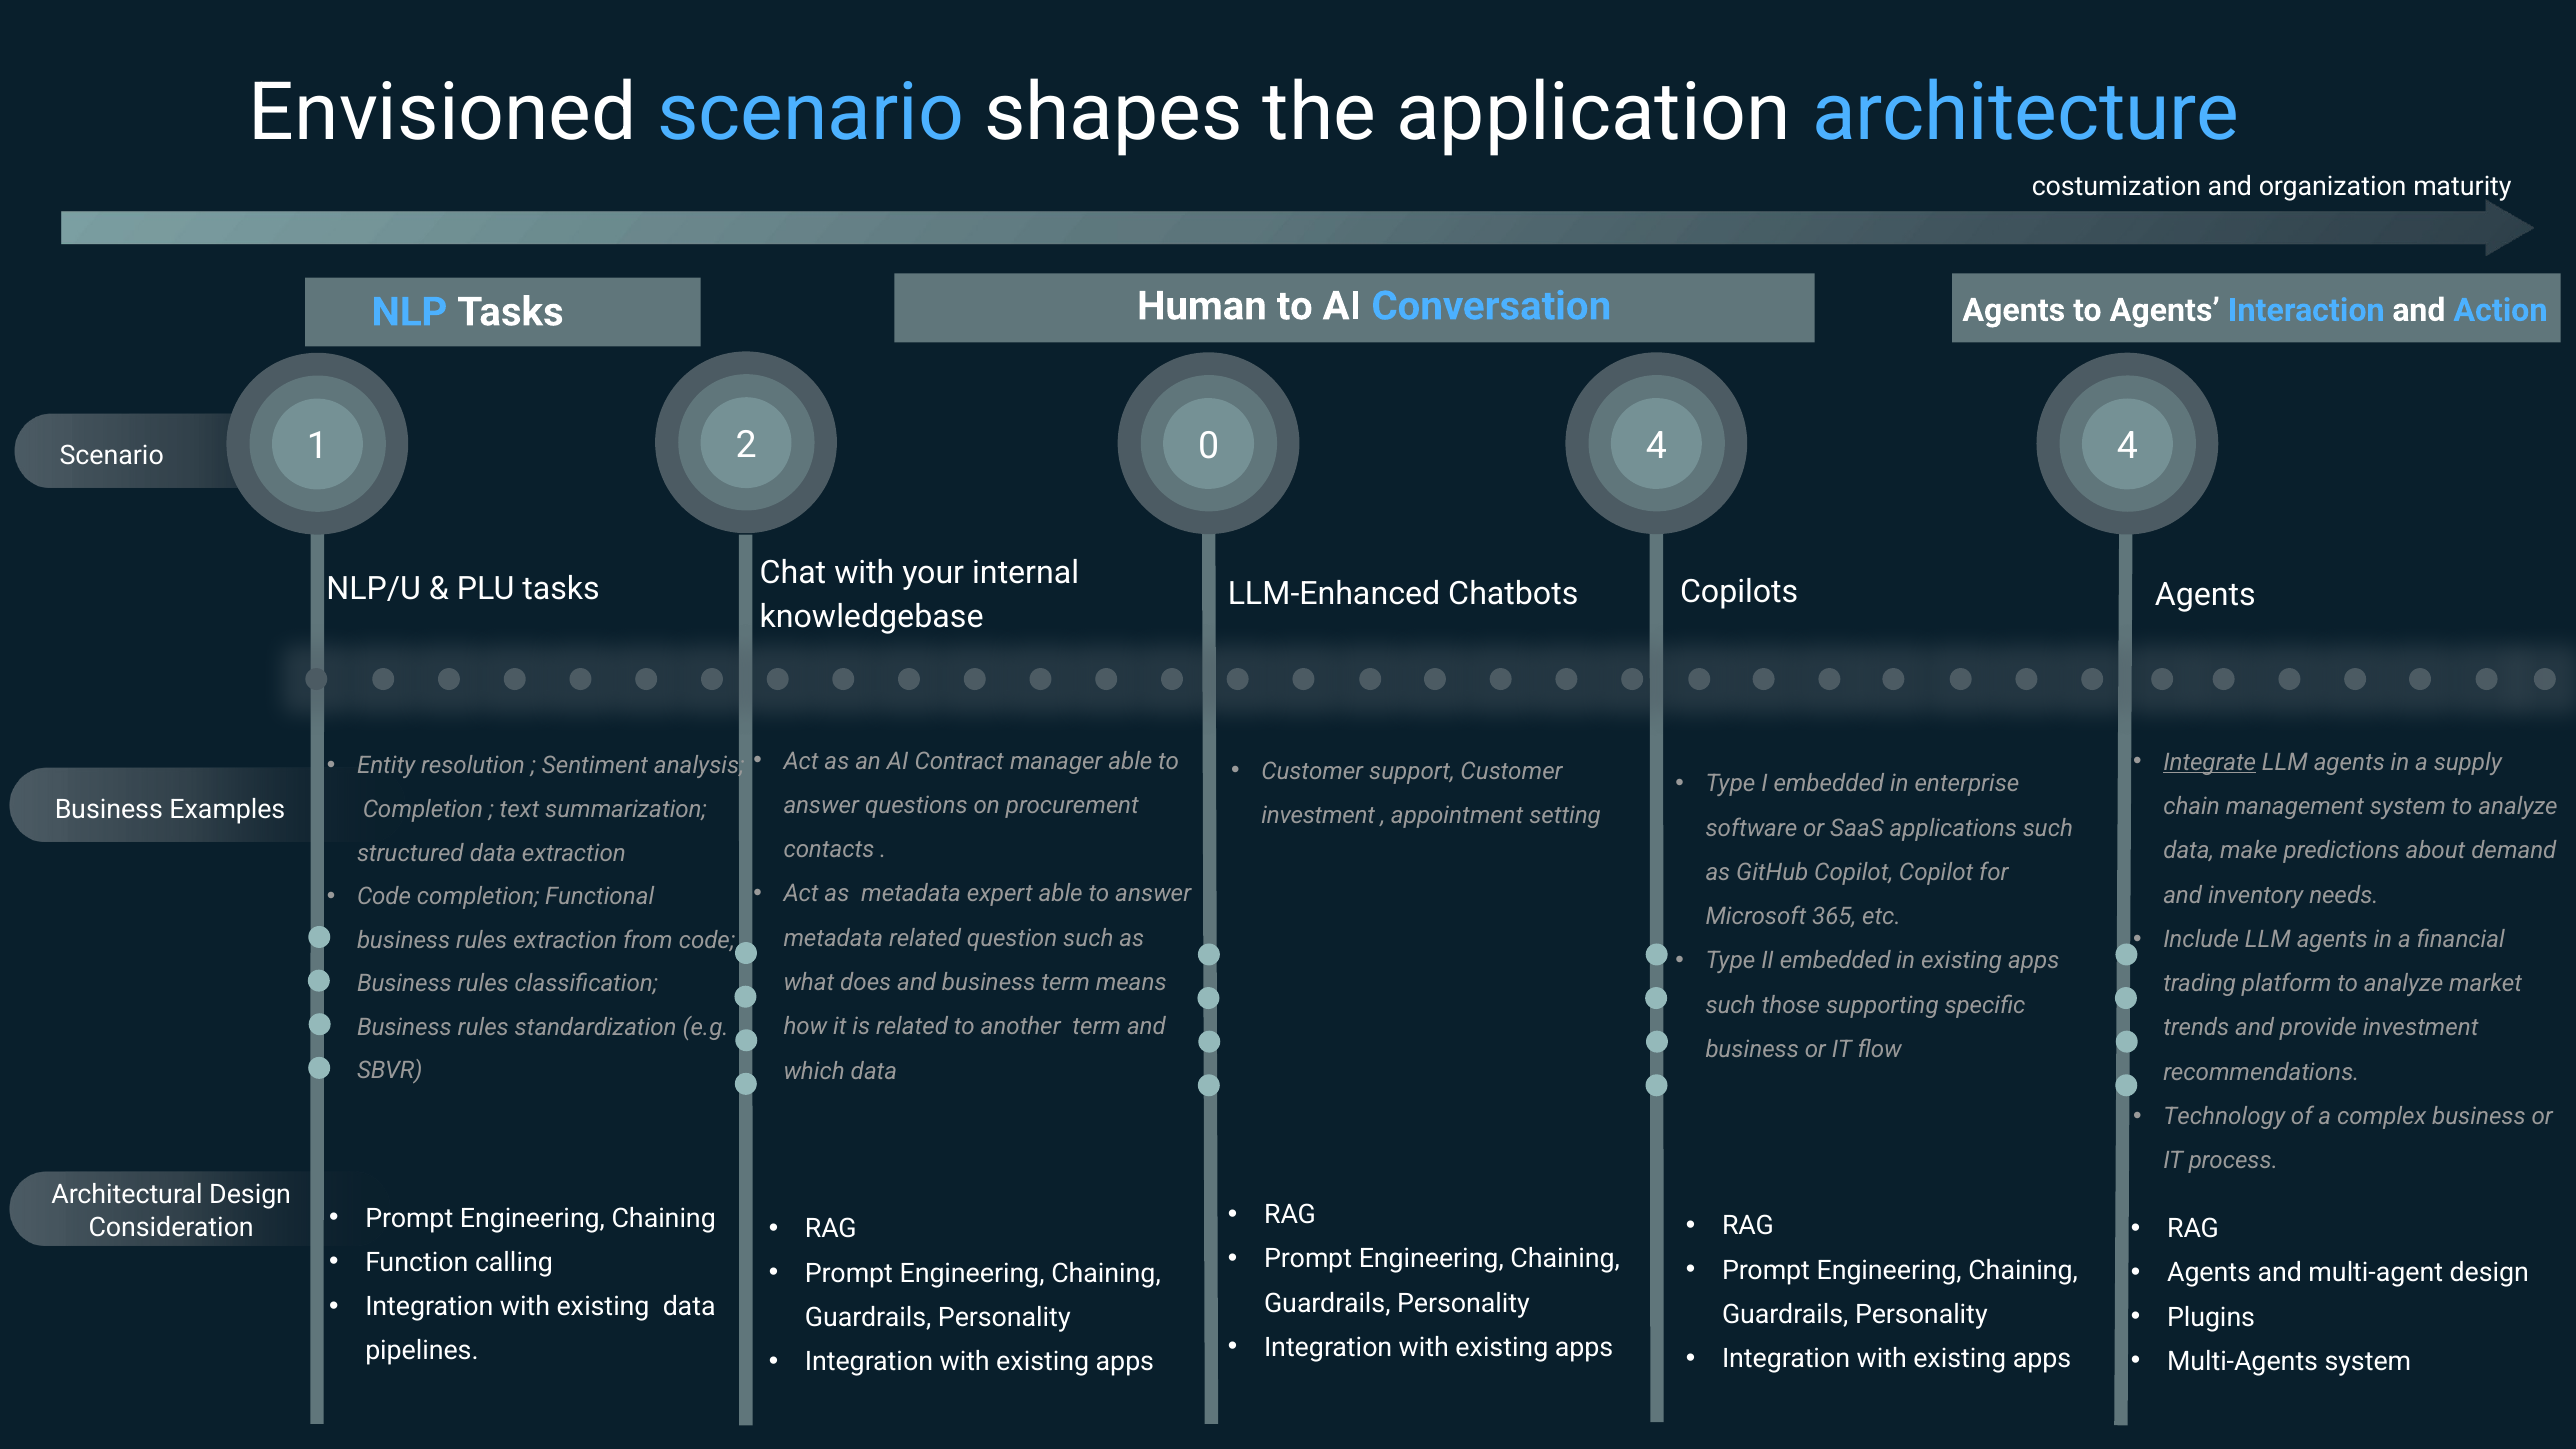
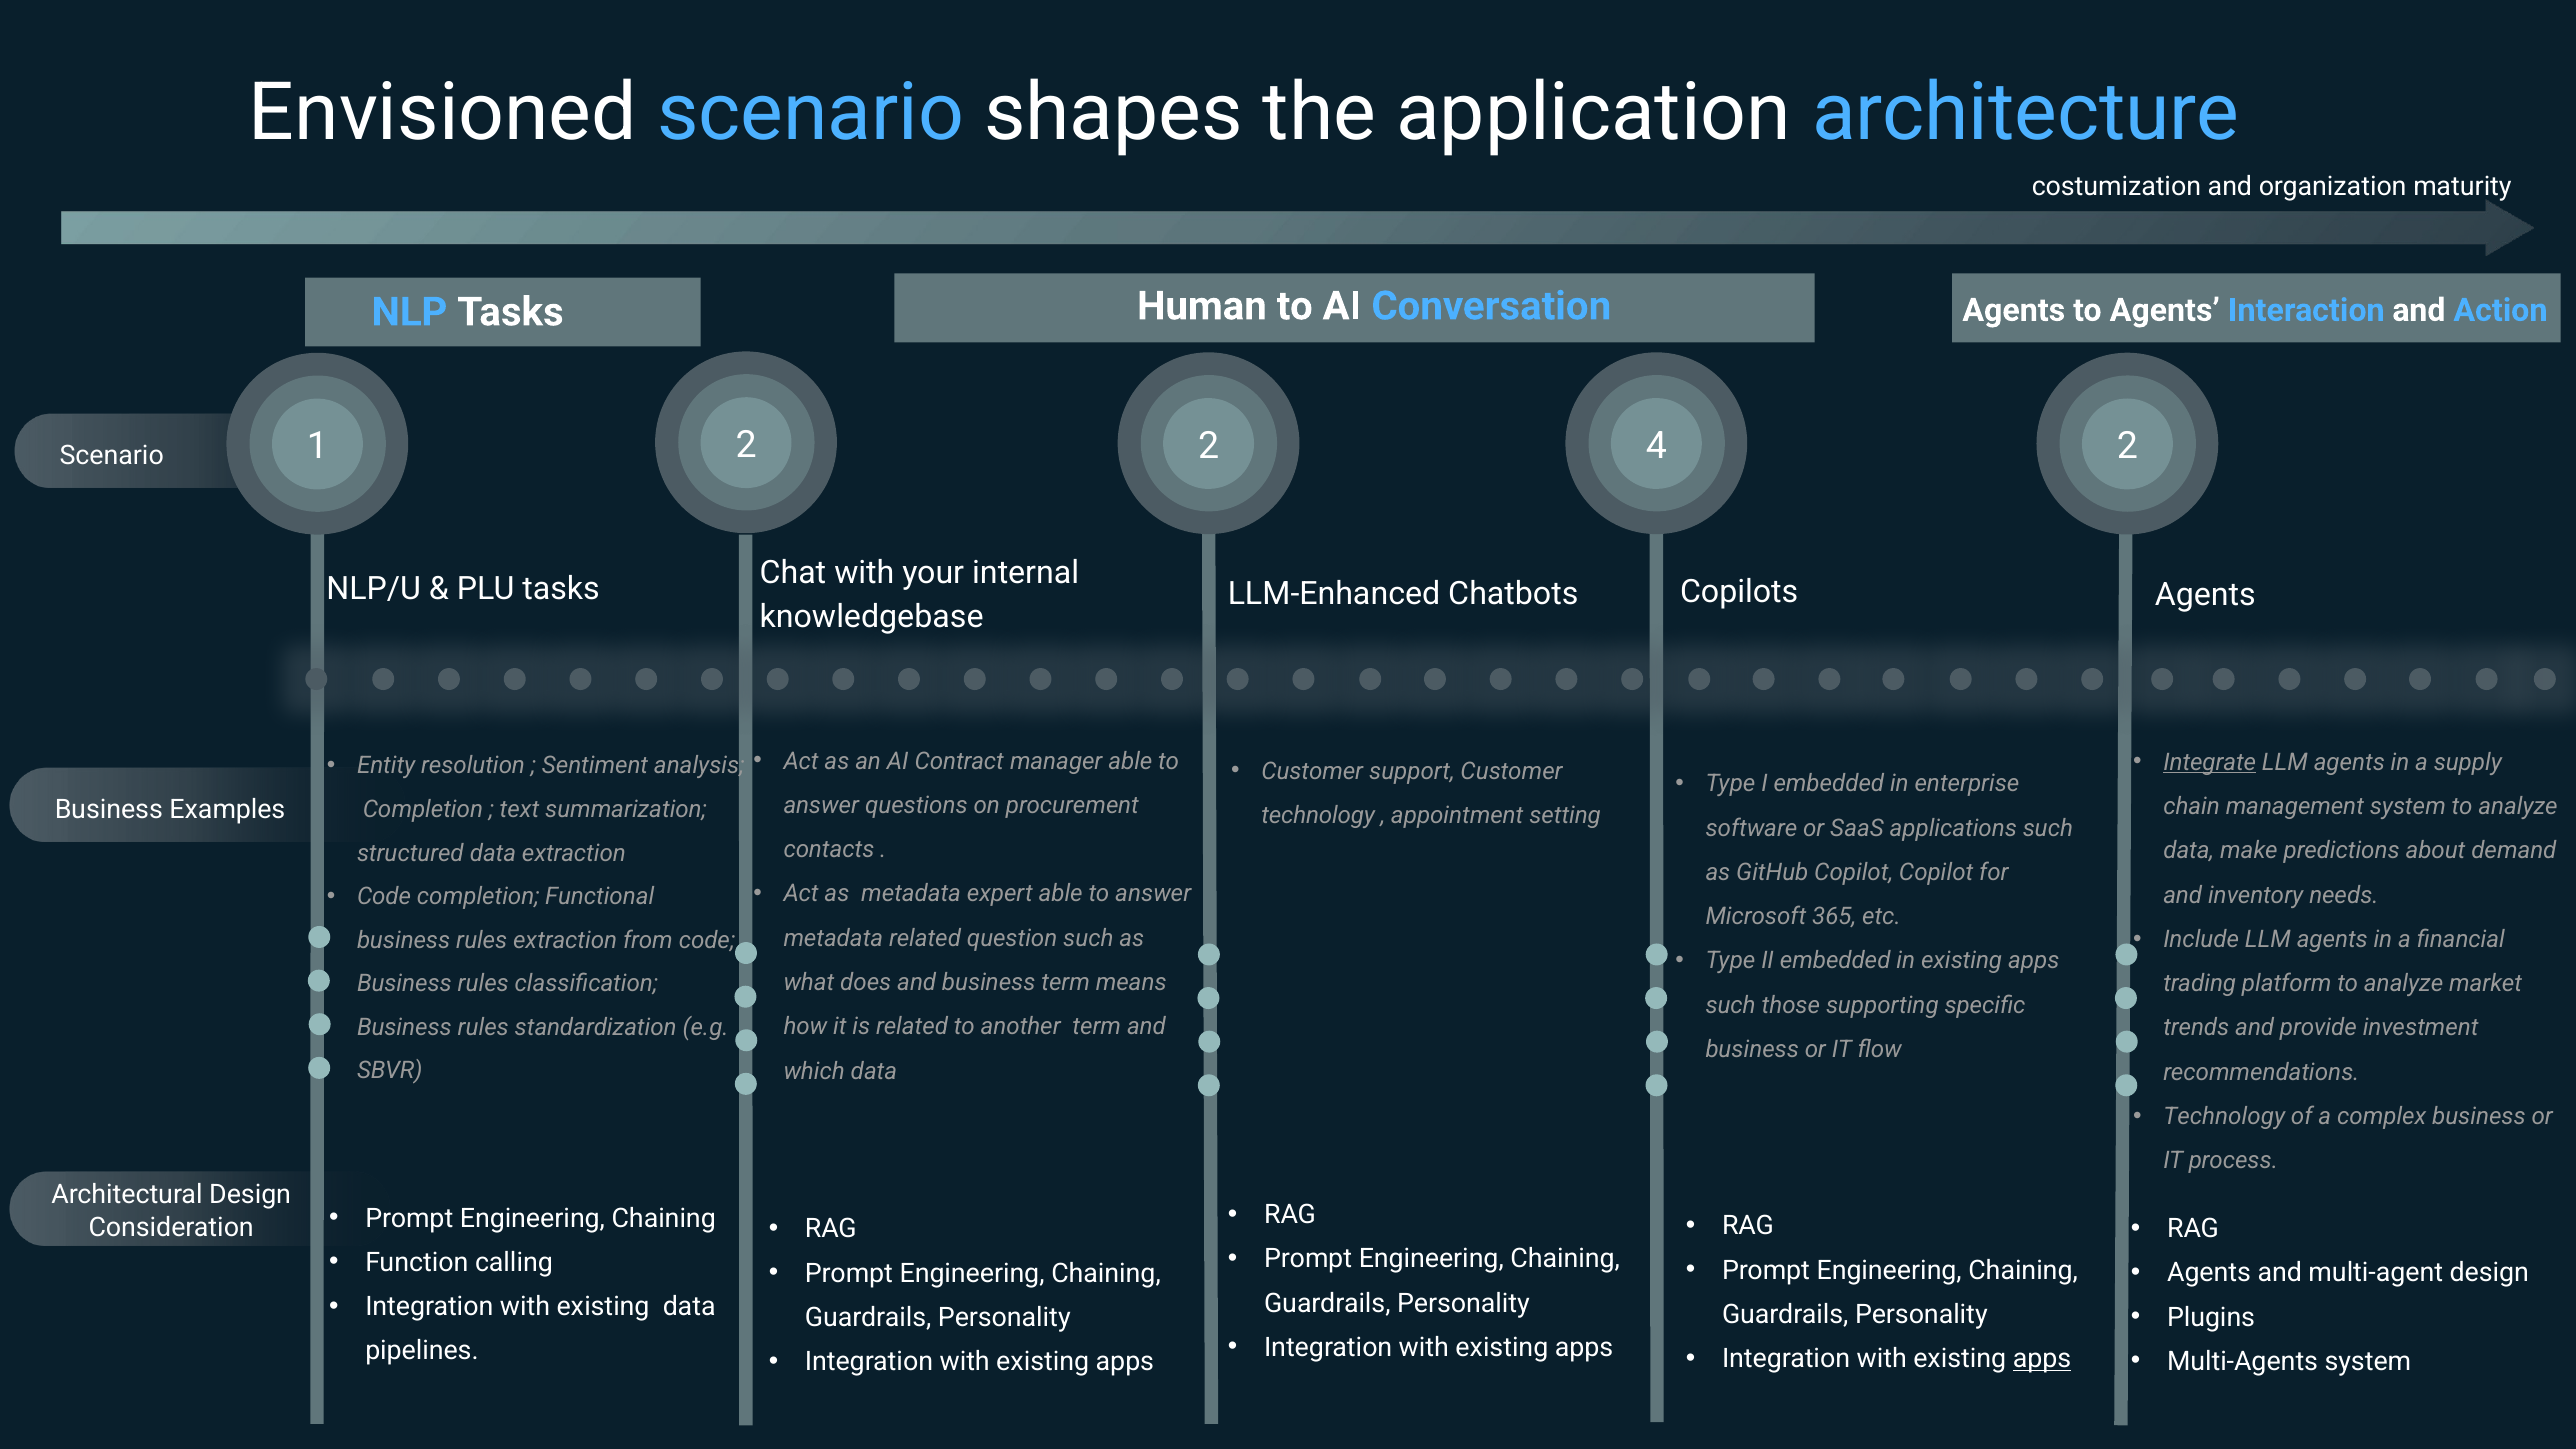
2 0: 0 -> 2
4 4: 4 -> 2
investment at (1318, 815): investment -> technology
apps at (2042, 1359) underline: none -> present
